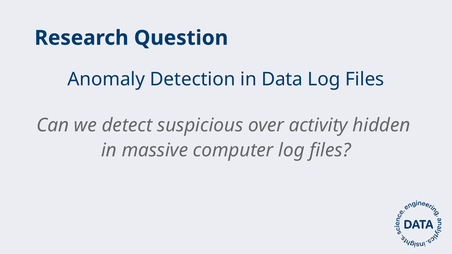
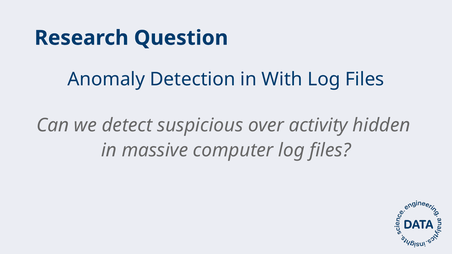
Data: Data -> With
